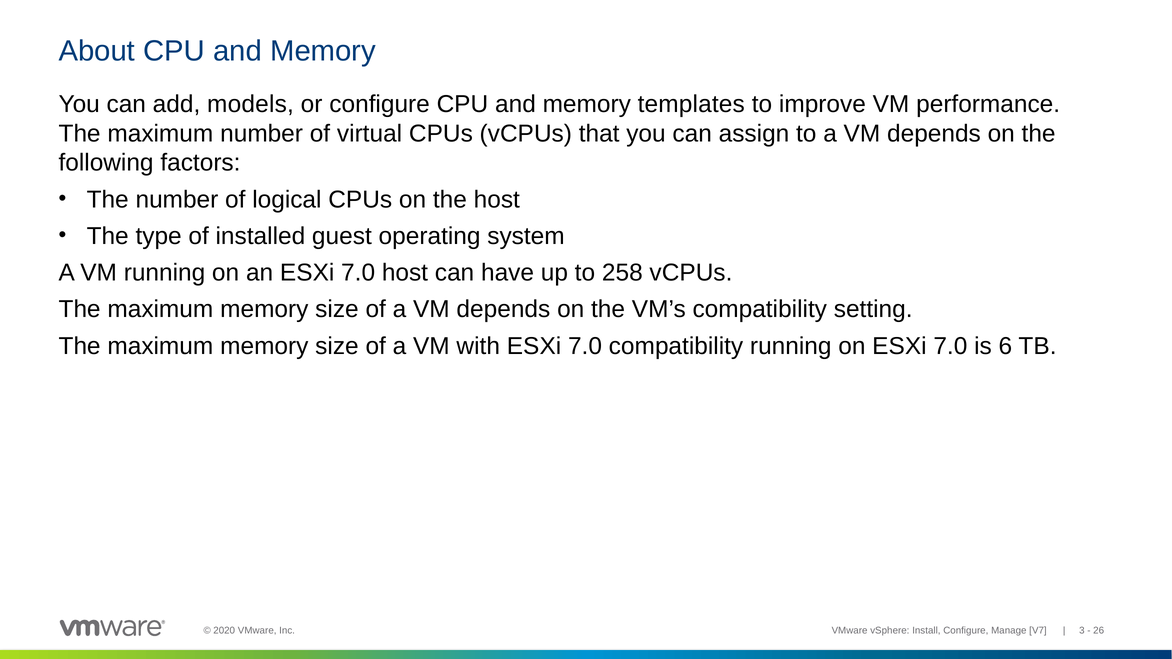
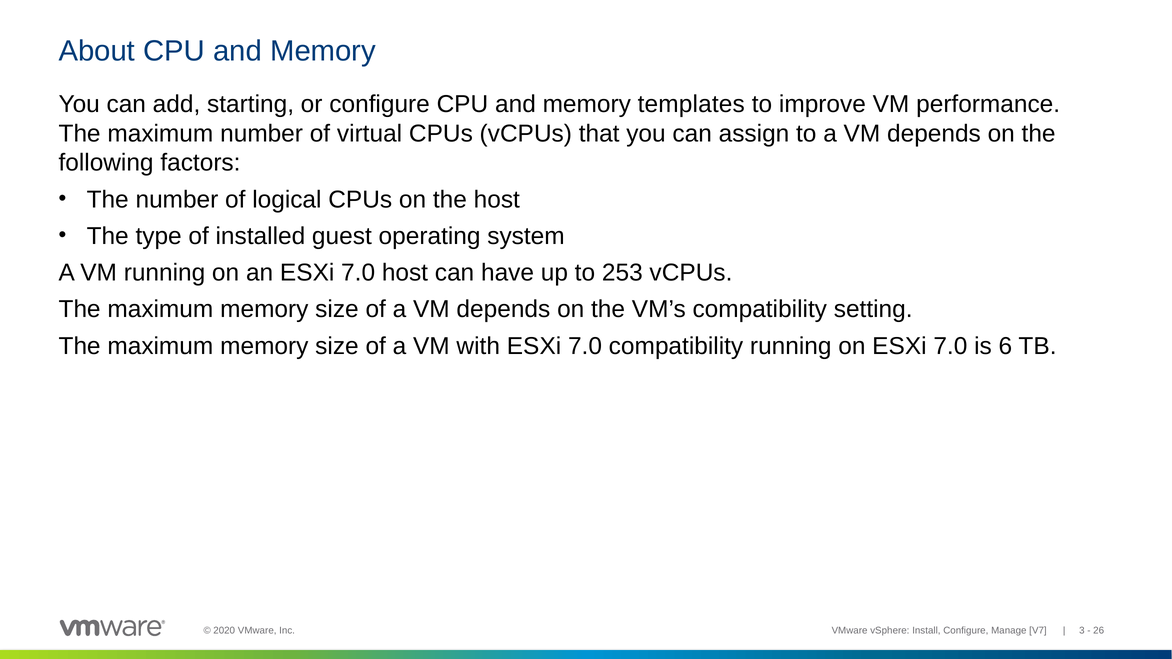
models: models -> starting
258: 258 -> 253
